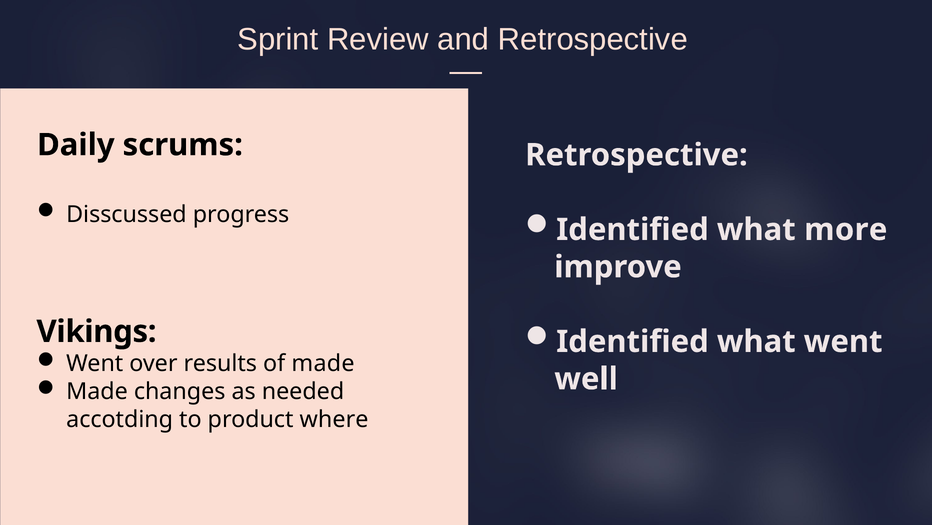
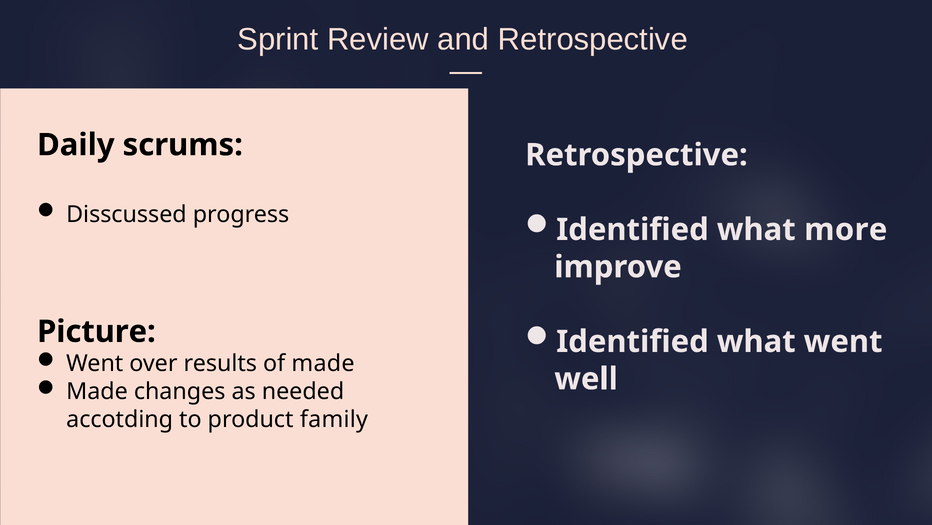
Vikings: Vikings -> Picture
where: where -> family
